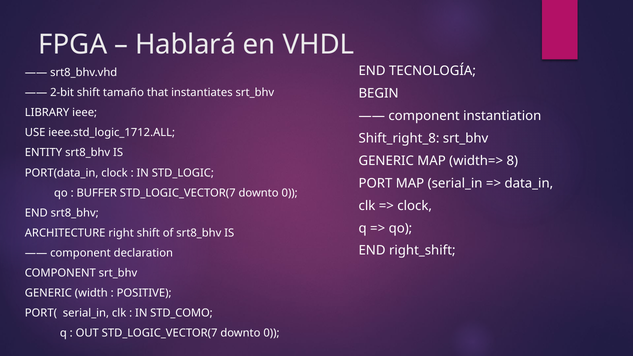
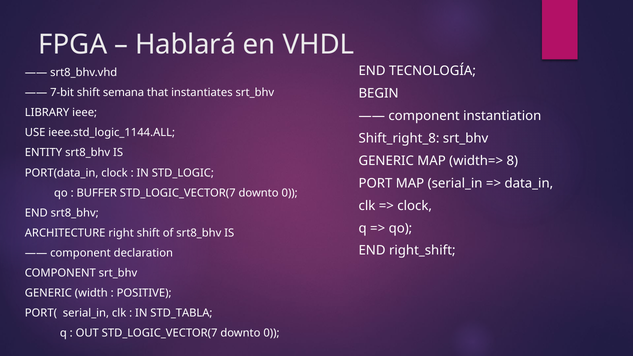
2-bit: 2-bit -> 7-bit
tamaño: tamaño -> semana
ieee.std_logic_1712.ALL: ieee.std_logic_1712.ALL -> ieee.std_logic_1144.ALL
STD_COMO: STD_COMO -> STD_TABLA
